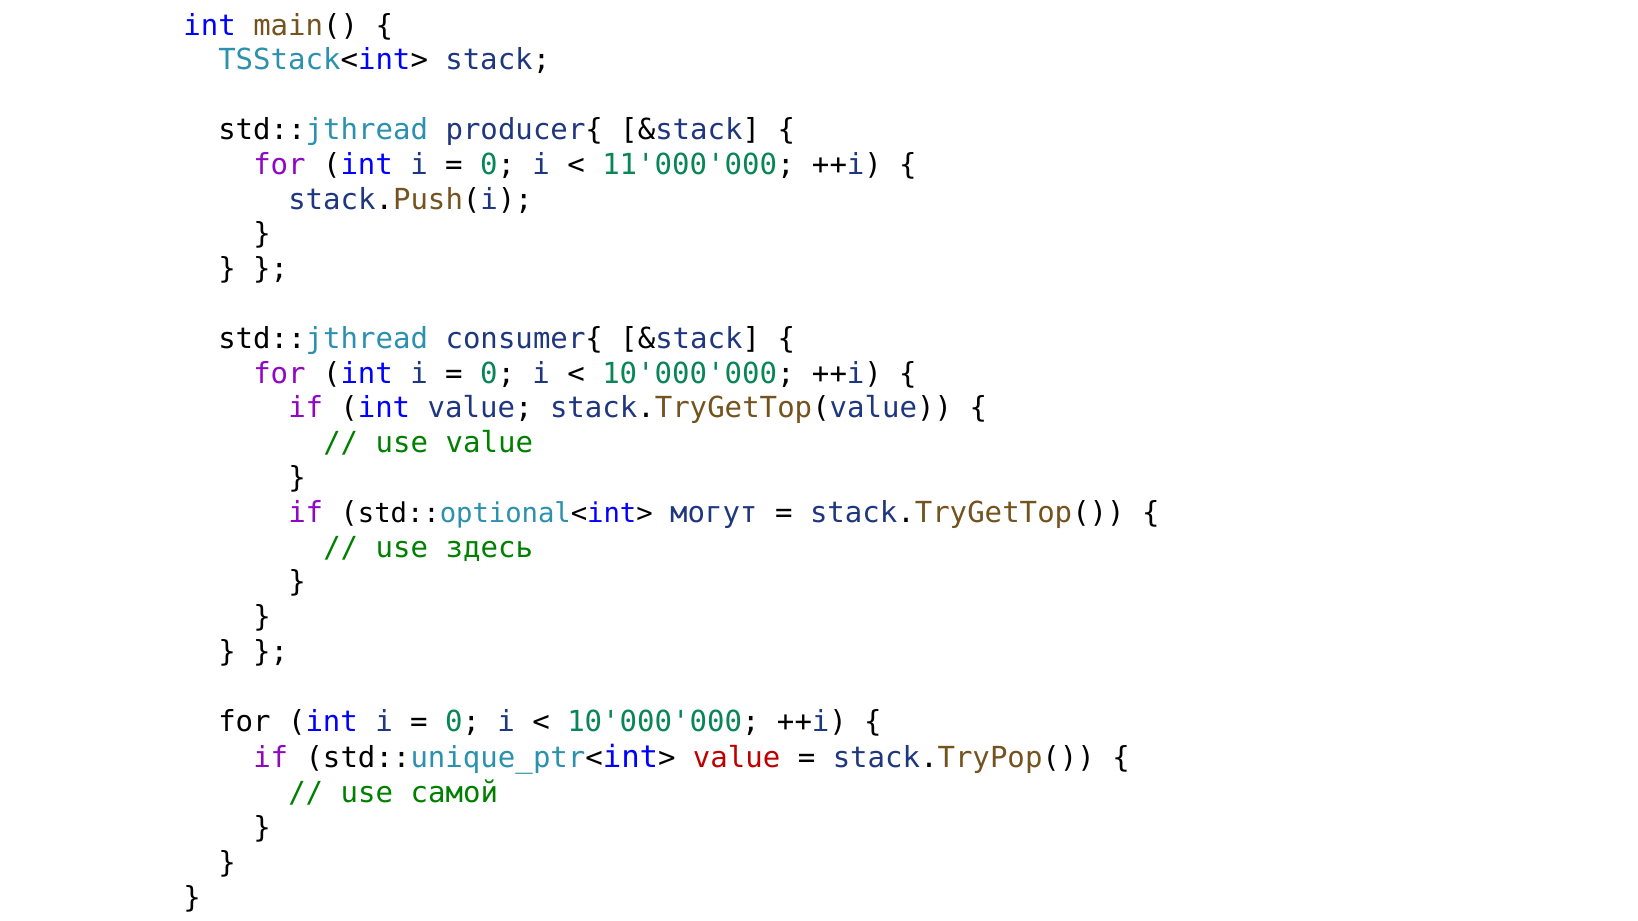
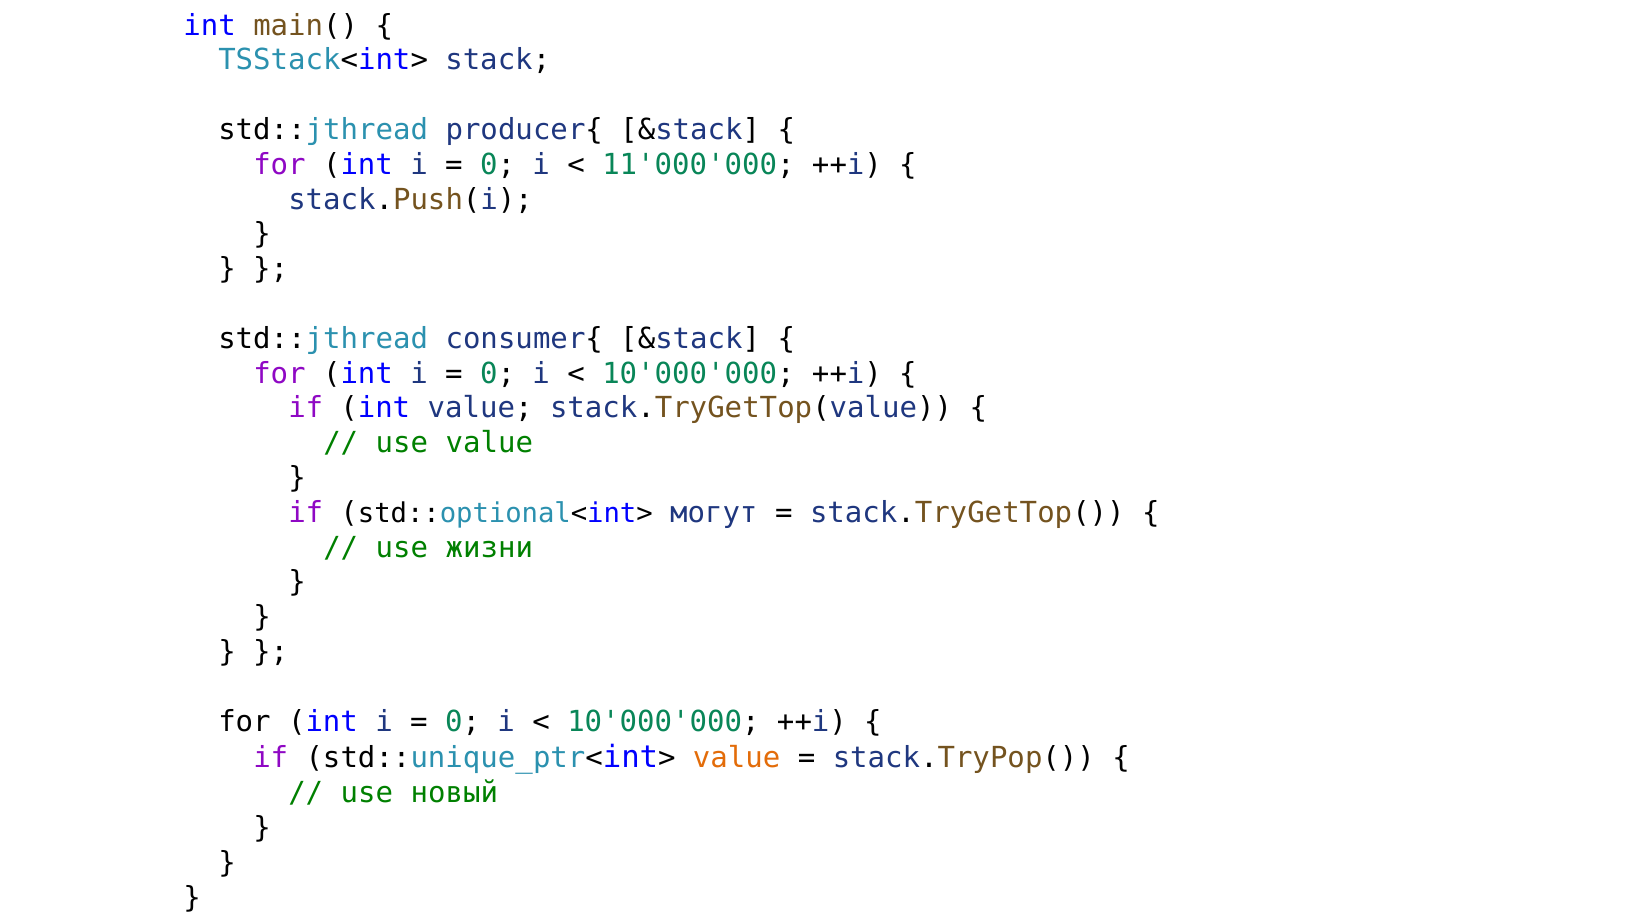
здесь: здесь -> жизни
value at (737, 758) colour: red -> orange
самой: самой -> новый
